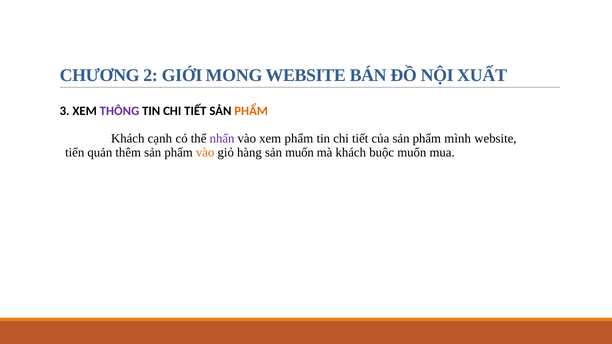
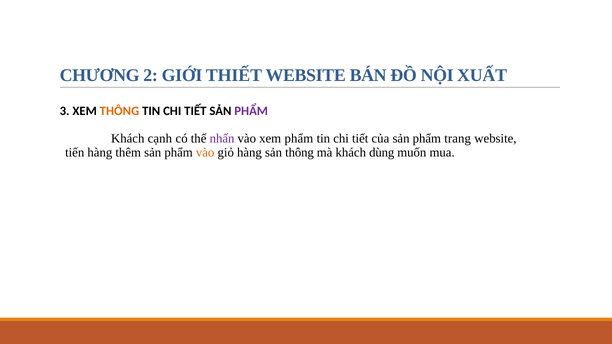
MONG: MONG -> THIẾT
THÔNG at (119, 111) colour: purple -> orange
PHẨM at (251, 111) colour: orange -> purple
mình: mình -> trang
tiến quản: quản -> hàng
sản muốn: muốn -> thông
buộc: buộc -> dùng
